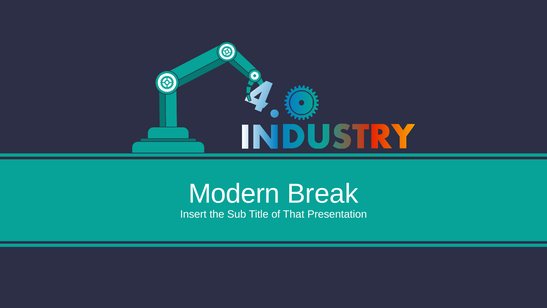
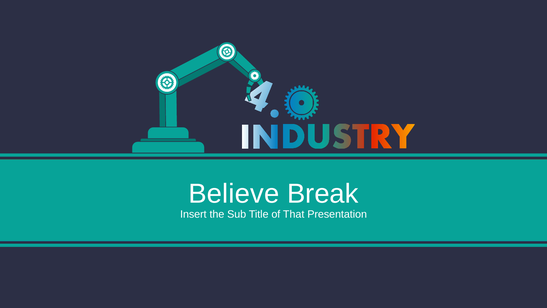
Modern: Modern -> Believe
